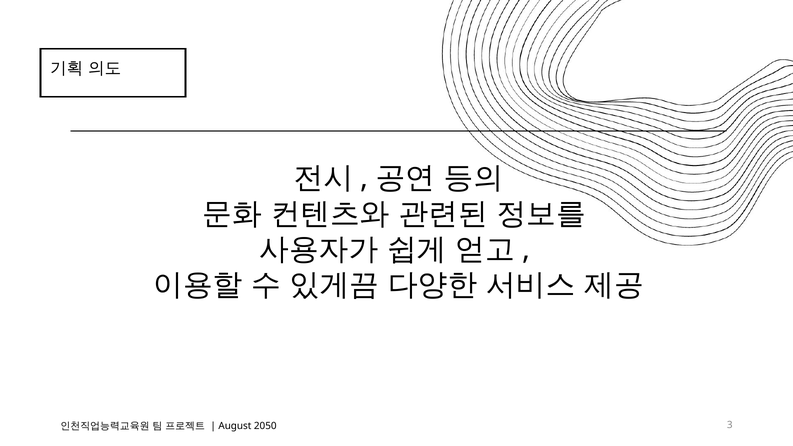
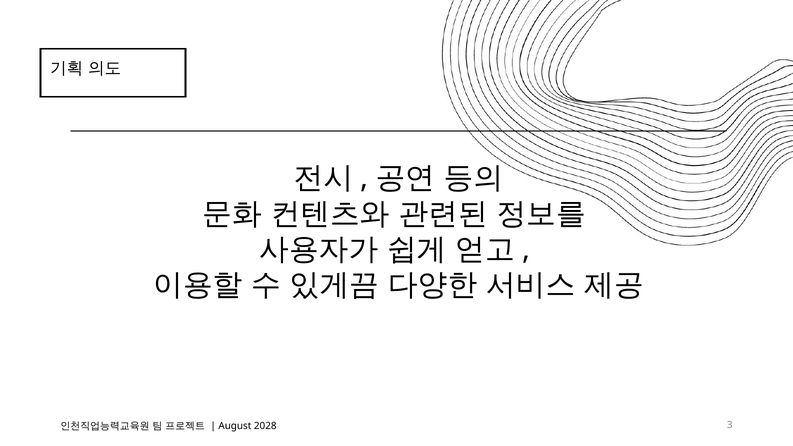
2050: 2050 -> 2028
